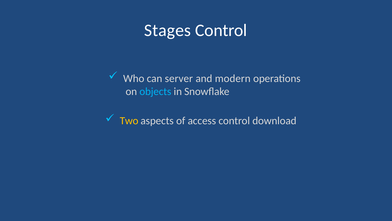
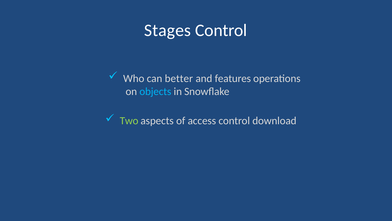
server: server -> better
modern: modern -> features
Two colour: yellow -> light green
